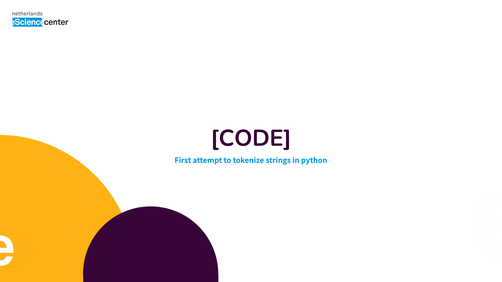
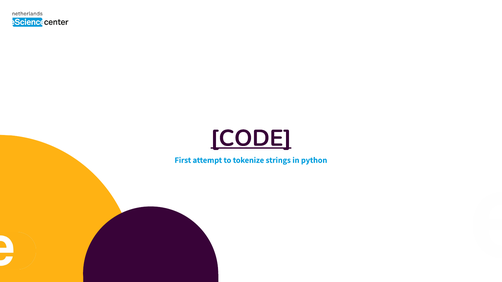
CODE underline: none -> present
